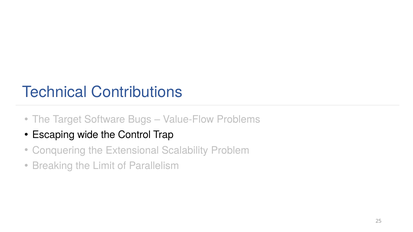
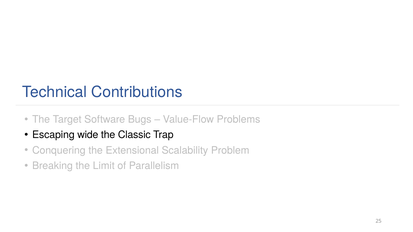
Control: Control -> Classic
